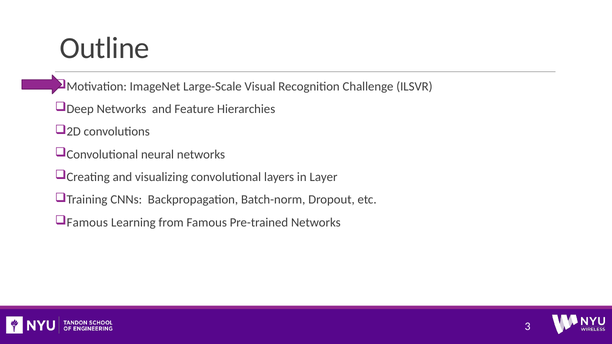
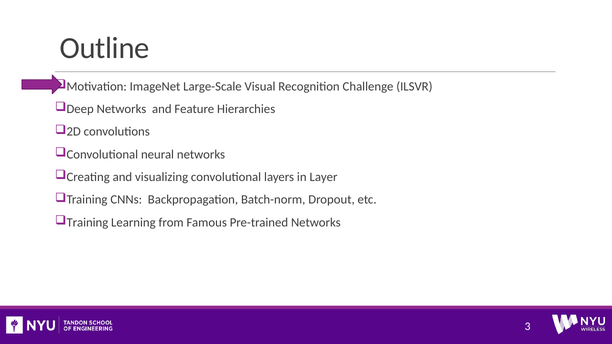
Famous at (87, 223): Famous -> Training
